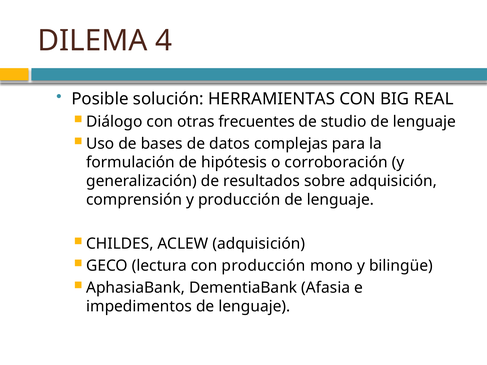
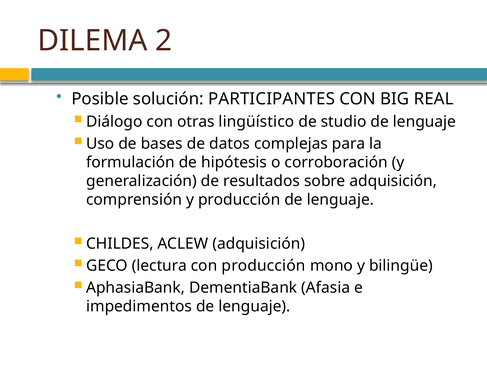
4: 4 -> 2
HERRAMIENTAS: HERRAMIENTAS -> PARTICIPANTES
frecuentes: frecuentes -> lingüístico
